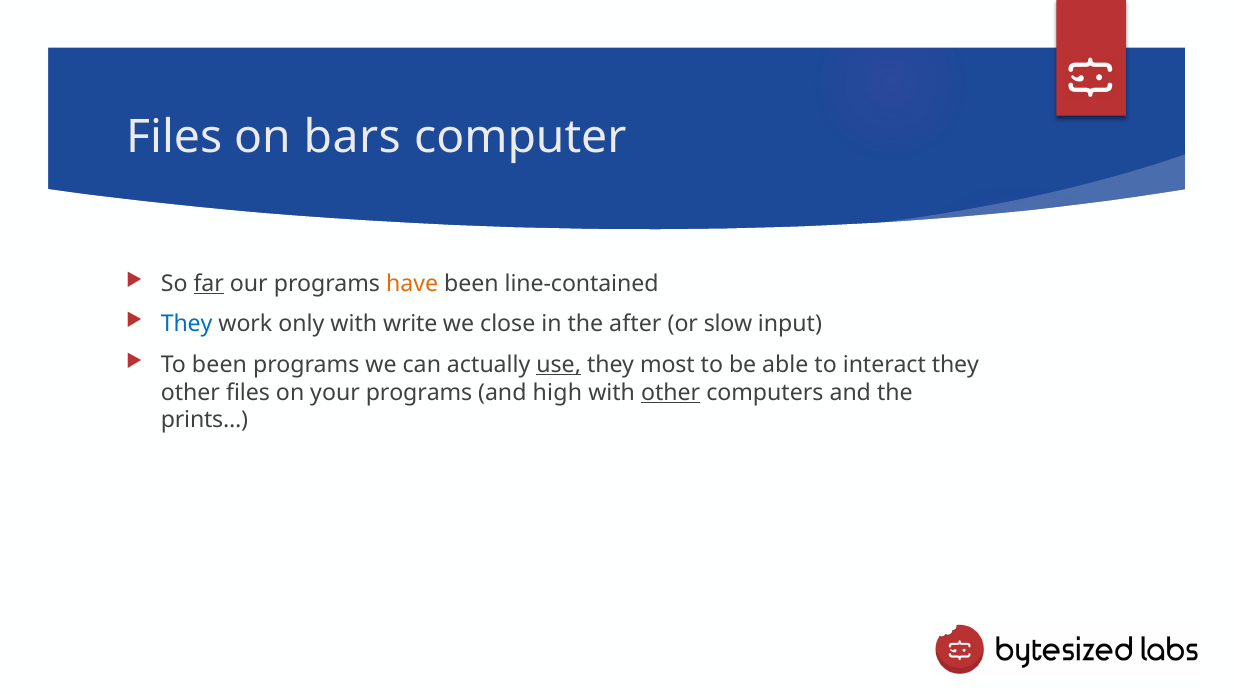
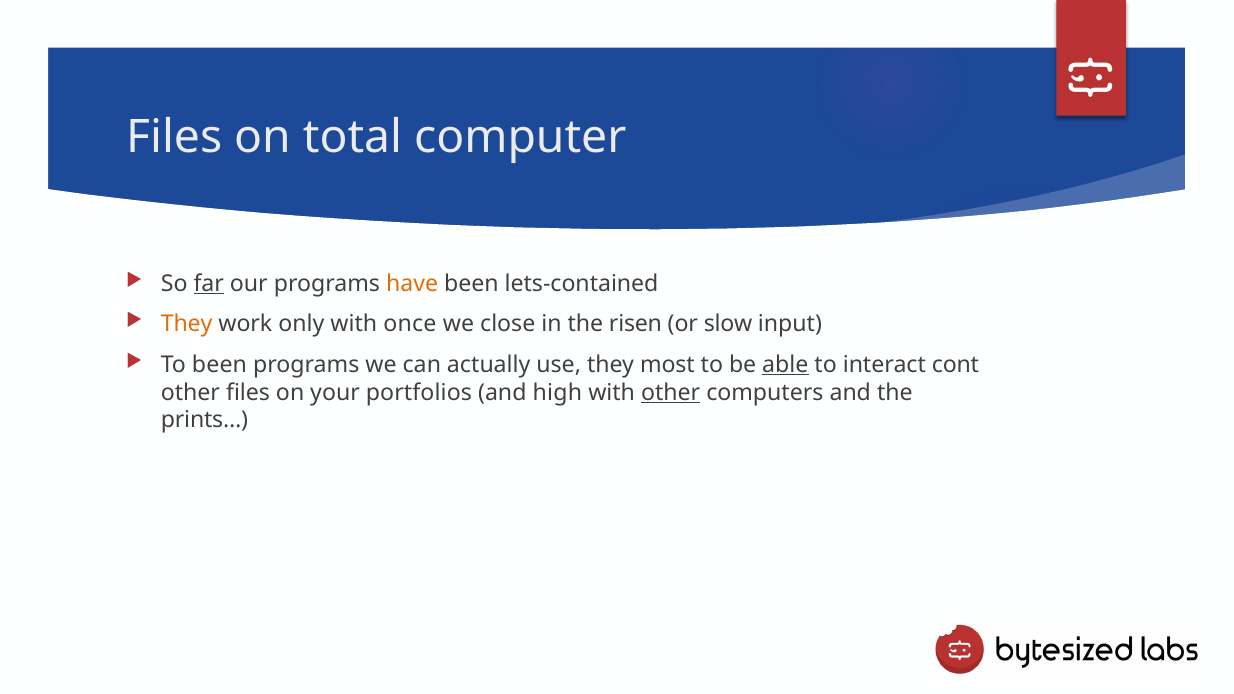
bars: bars -> total
line-contained: line-contained -> lets-contained
They at (187, 324) colour: blue -> orange
write: write -> once
after: after -> risen
use underline: present -> none
able underline: none -> present
interact they: they -> cont
your programs: programs -> portfolios
